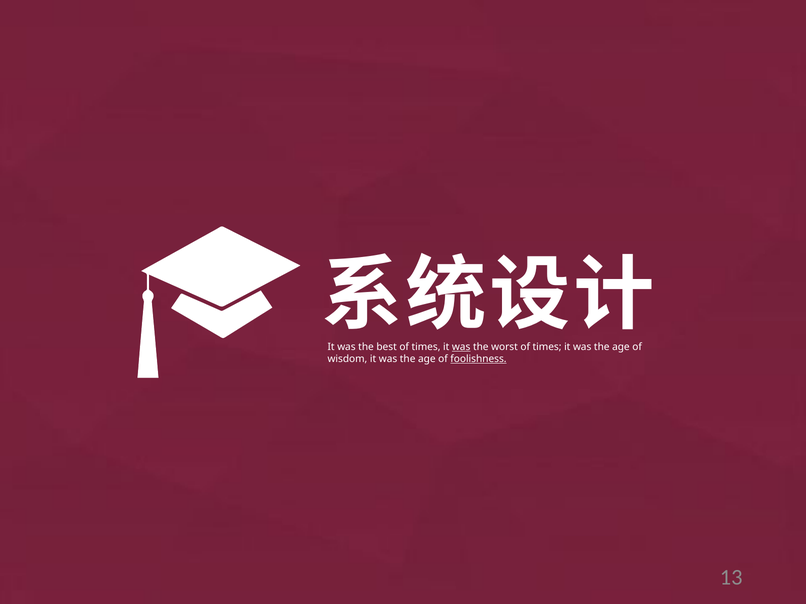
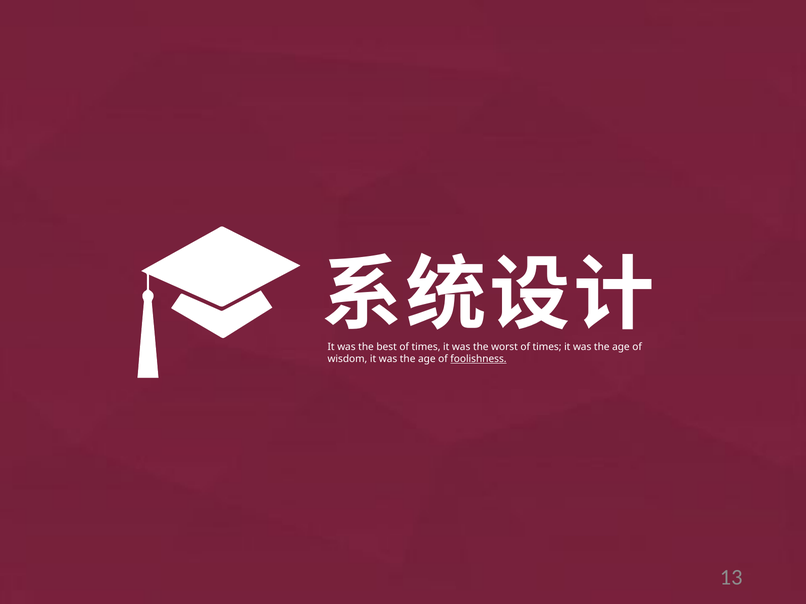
was at (461, 347) underline: present -> none
